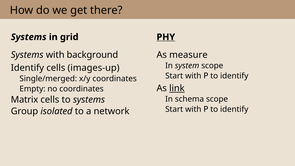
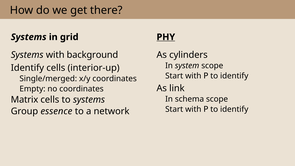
measure: measure -> cylinders
images-up: images-up -> interior-up
link underline: present -> none
isolated: isolated -> essence
